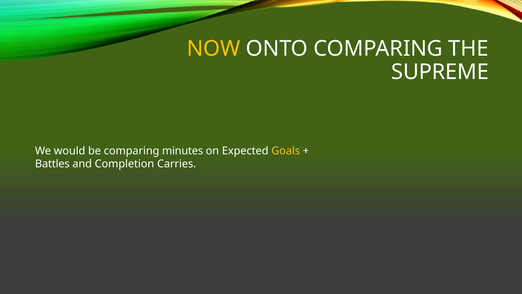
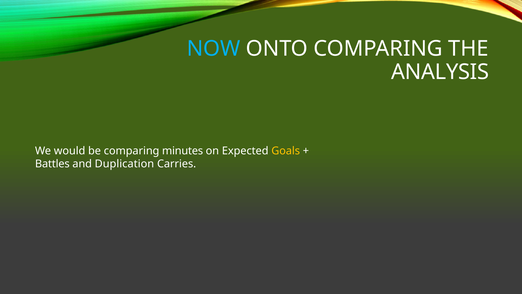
NOW colour: yellow -> light blue
SUPREME: SUPREME -> ANALYSIS
Completion: Completion -> Duplication
